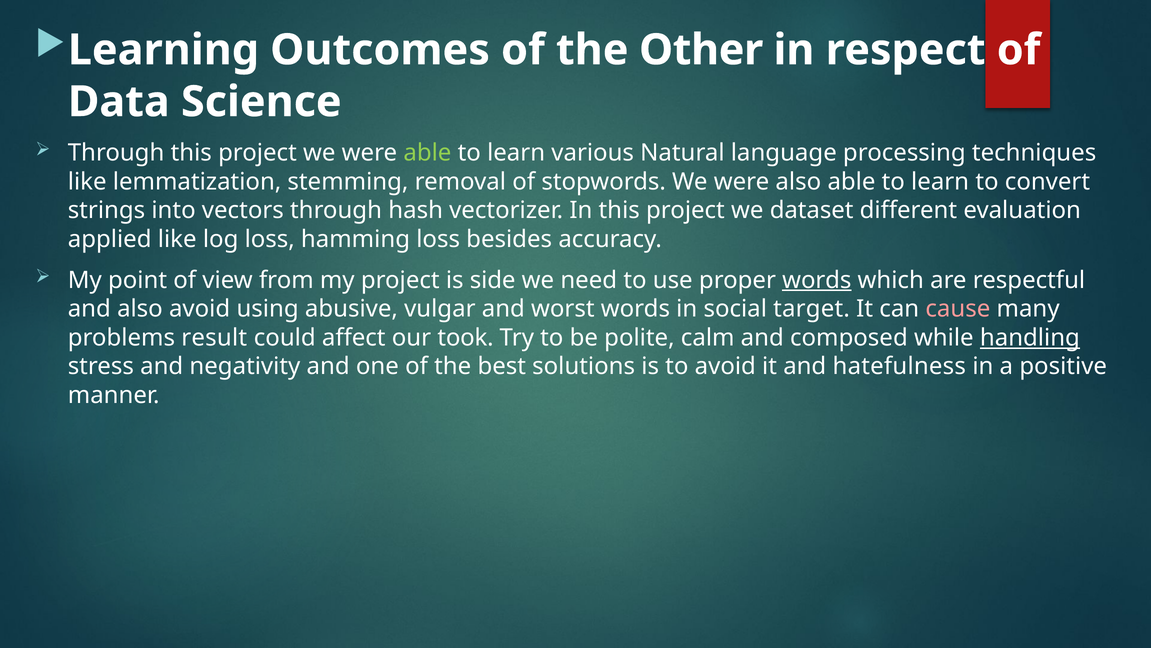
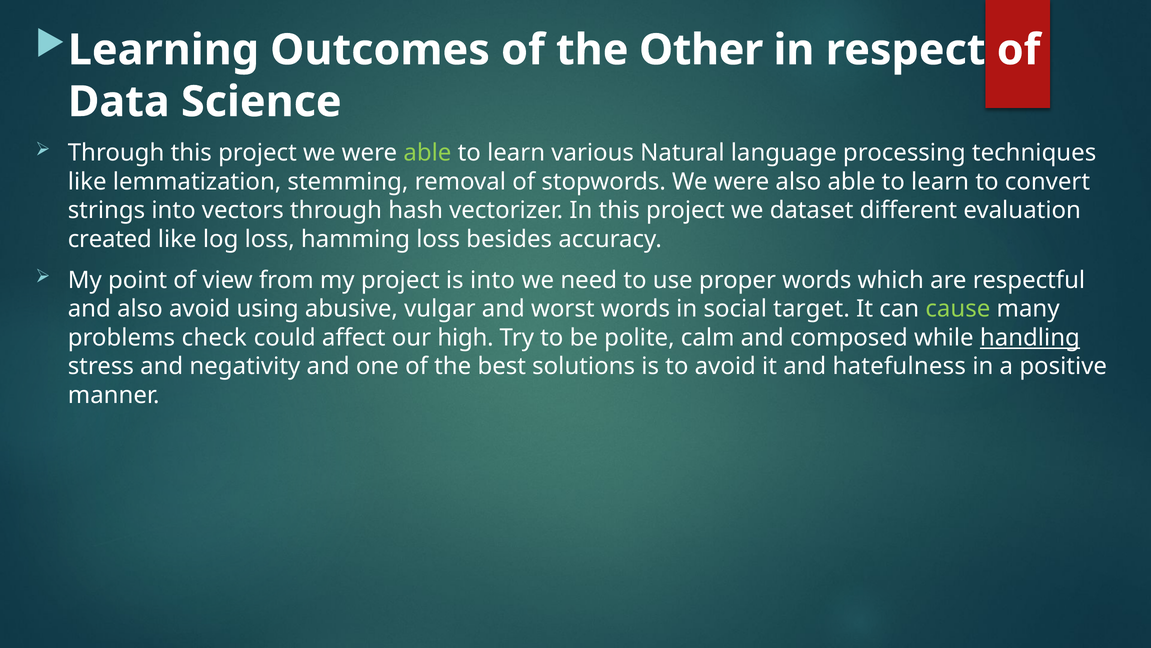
applied: applied -> created
is side: side -> into
words at (817, 280) underline: present -> none
cause colour: pink -> light green
result: result -> check
took: took -> high
